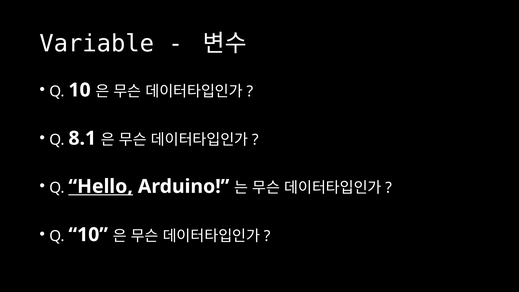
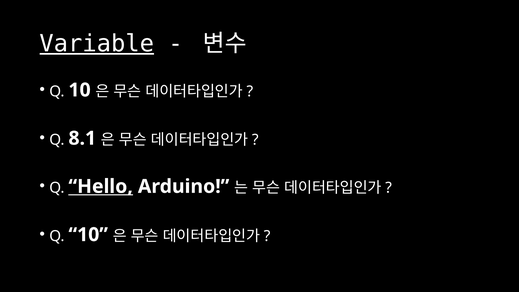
Variable underline: none -> present
